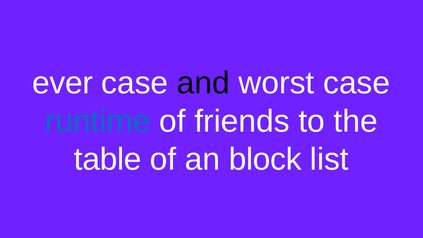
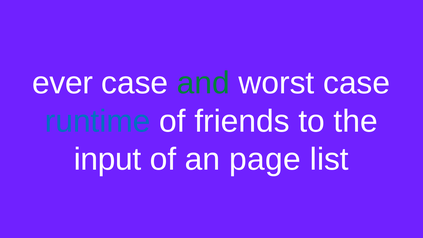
and colour: black -> green
table: table -> input
block: block -> page
